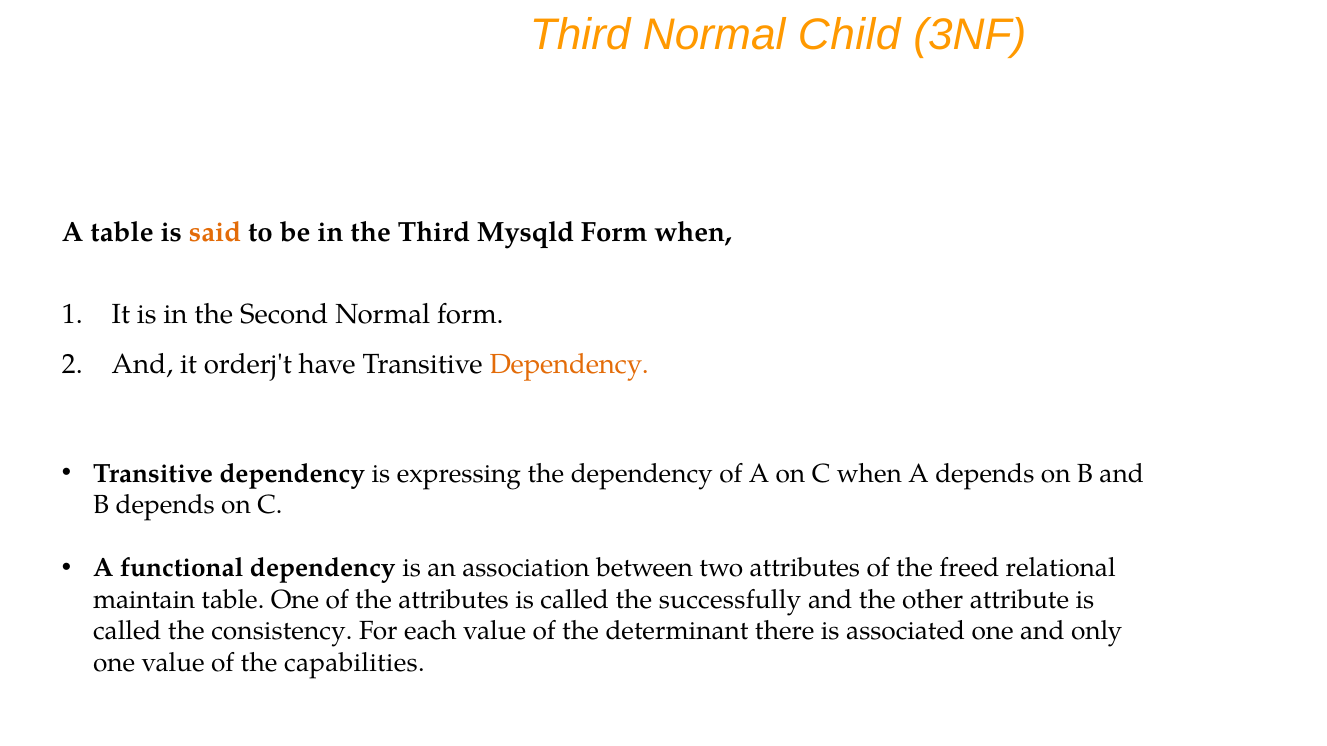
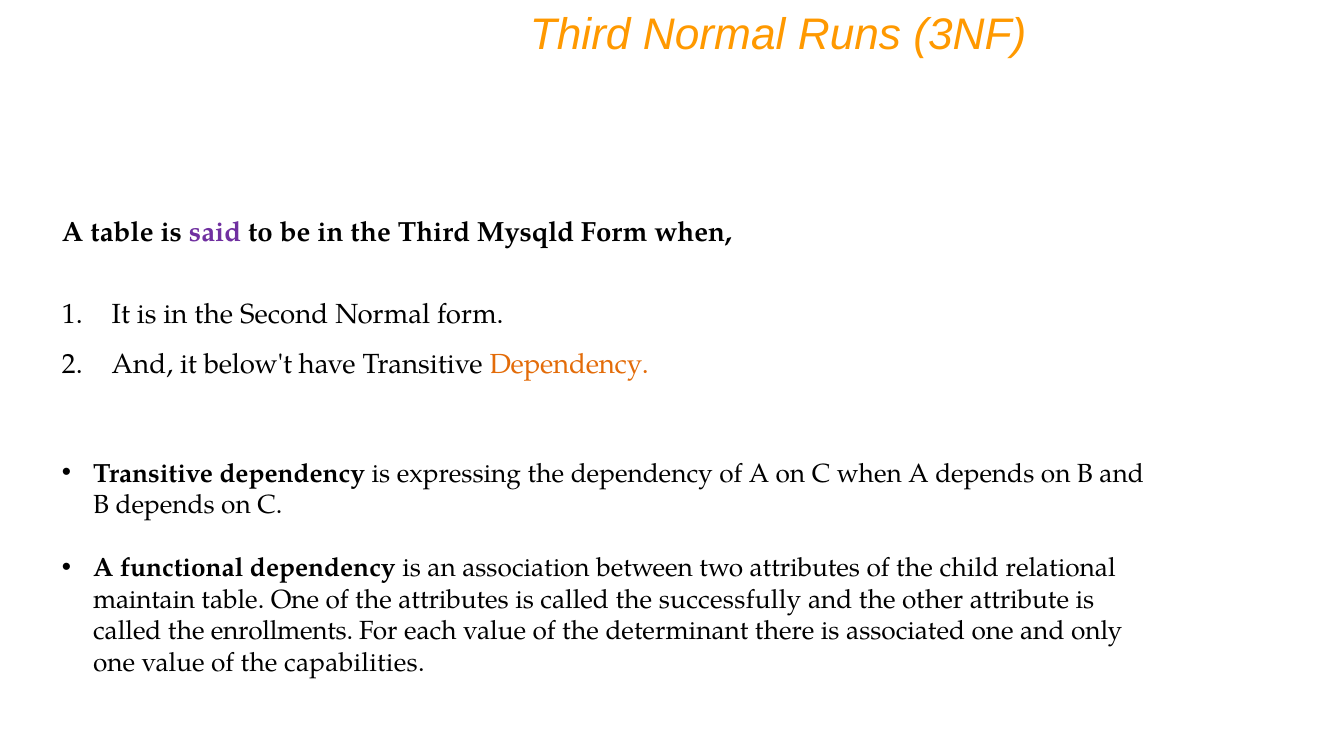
Child: Child -> Runs
said colour: orange -> purple
orderj't: orderj't -> below't
freed: freed -> child
consistency: consistency -> enrollments
